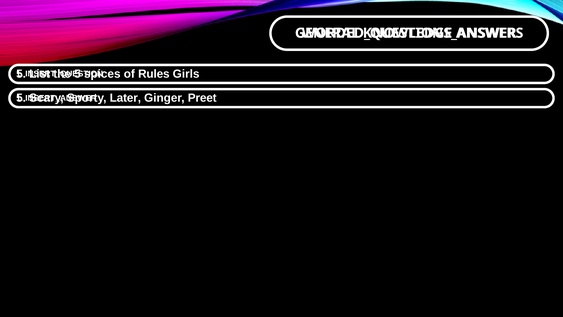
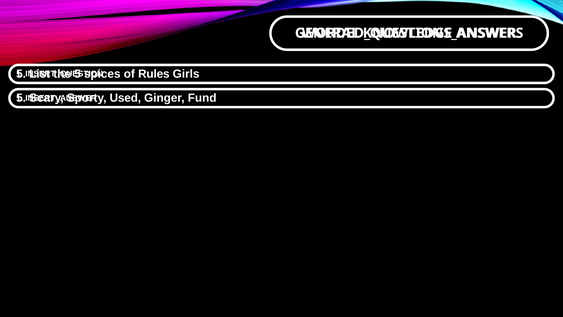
Later: Later -> Used
Preet: Preet -> Fund
